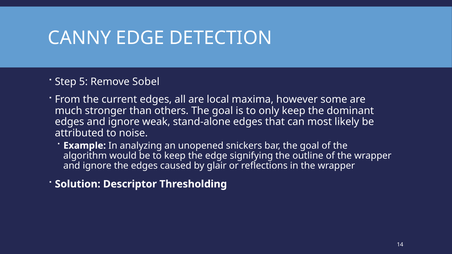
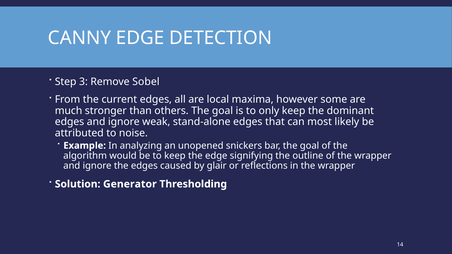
5: 5 -> 3
Descriptor: Descriptor -> Generator
